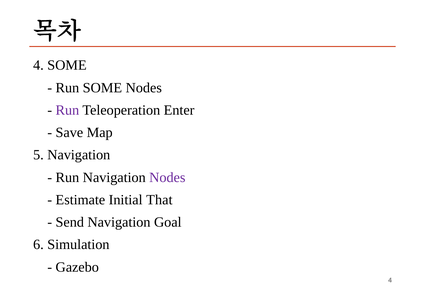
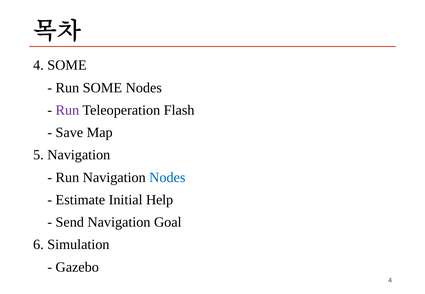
Enter: Enter -> Flash
Nodes at (167, 178) colour: purple -> blue
That: That -> Help
